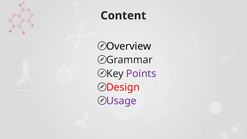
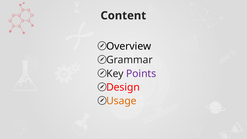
Usage colour: purple -> orange
